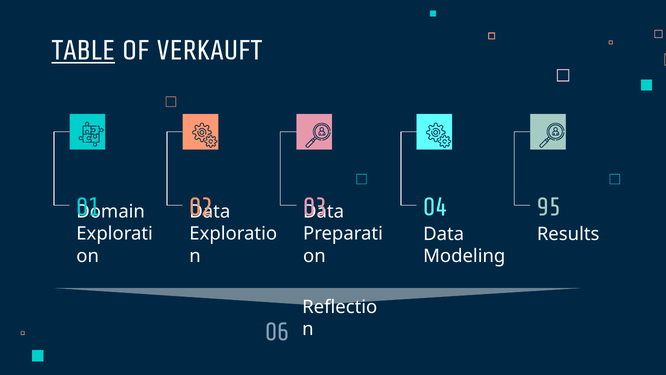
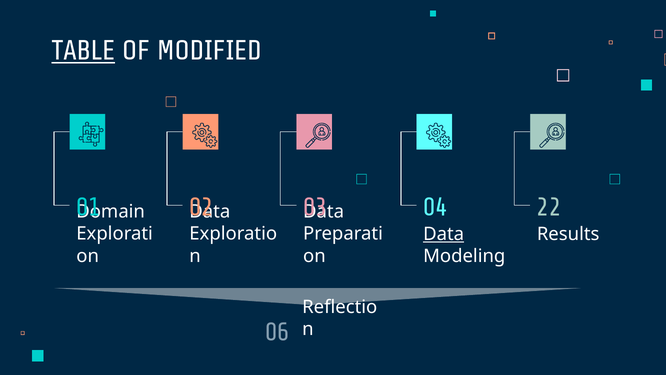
VERKAUFT: VERKAUFT -> MODIFIED
95: 95 -> 22
Data at (444, 234) underline: none -> present
